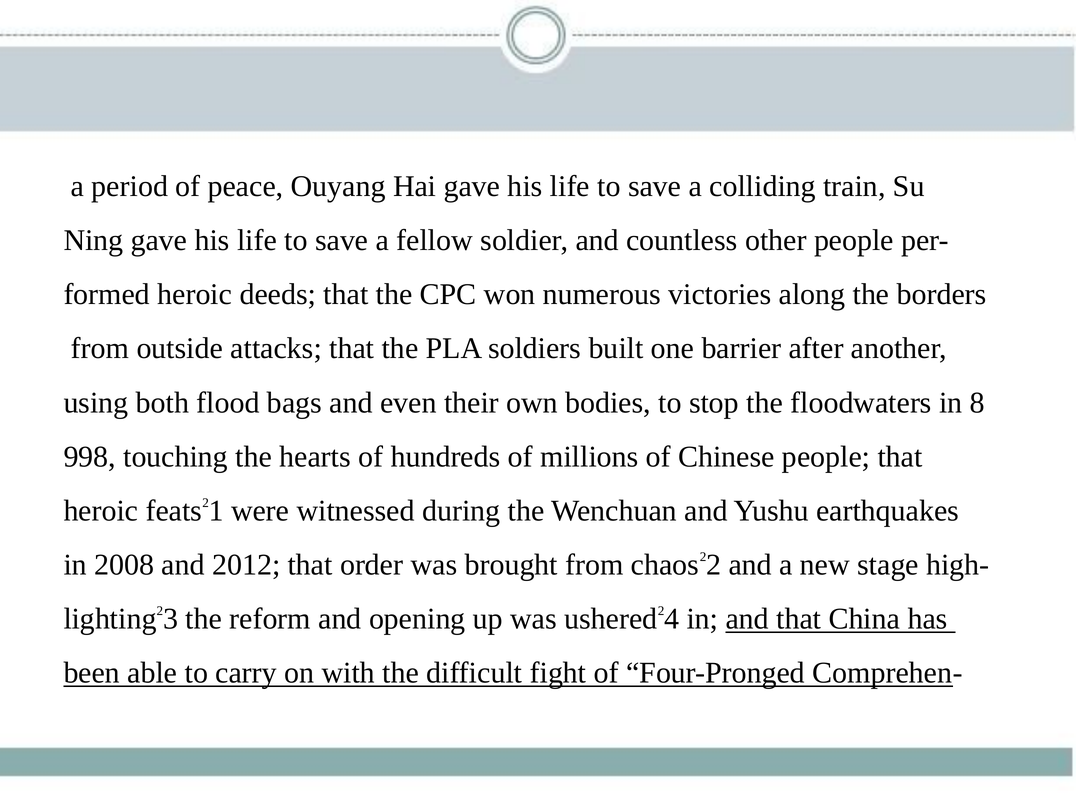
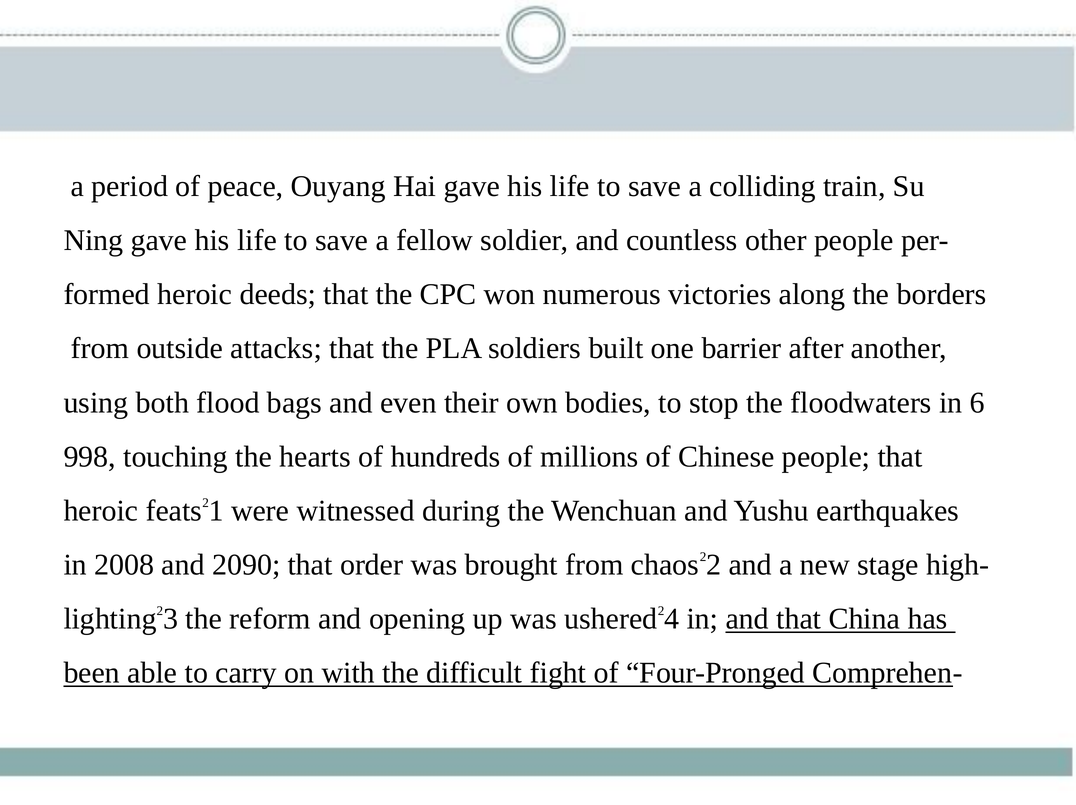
8: 8 -> 6
2012: 2012 -> 2090
